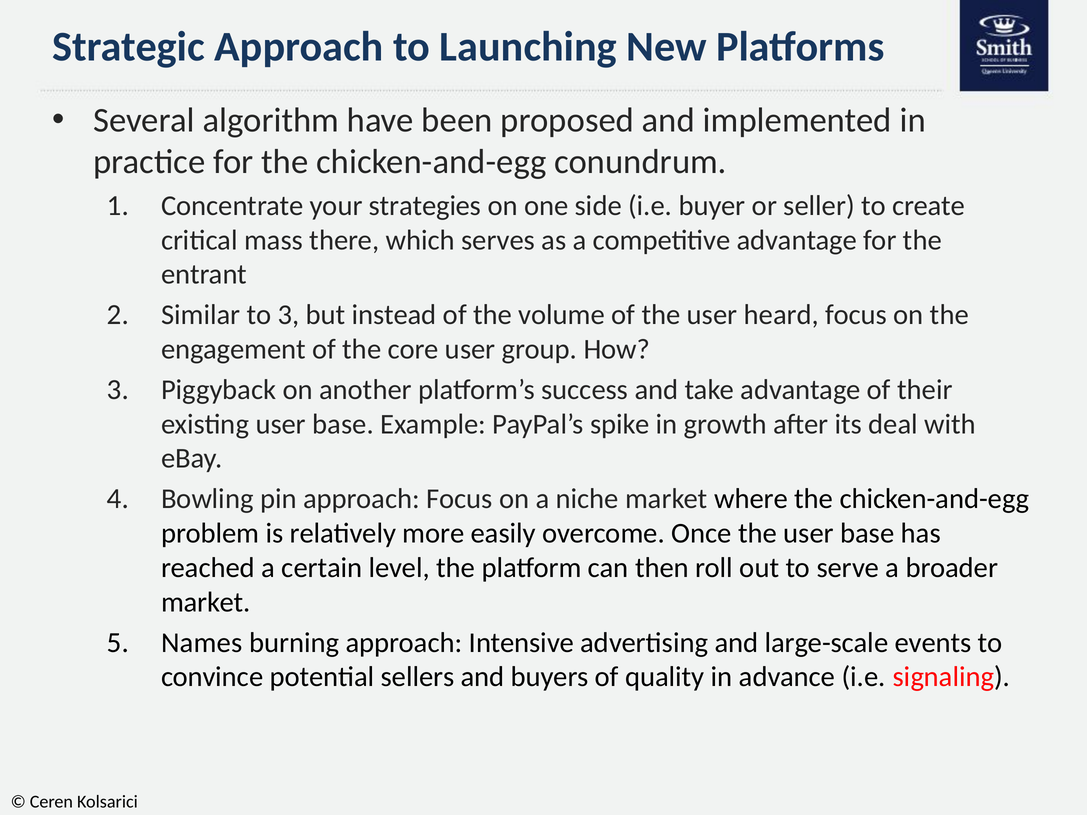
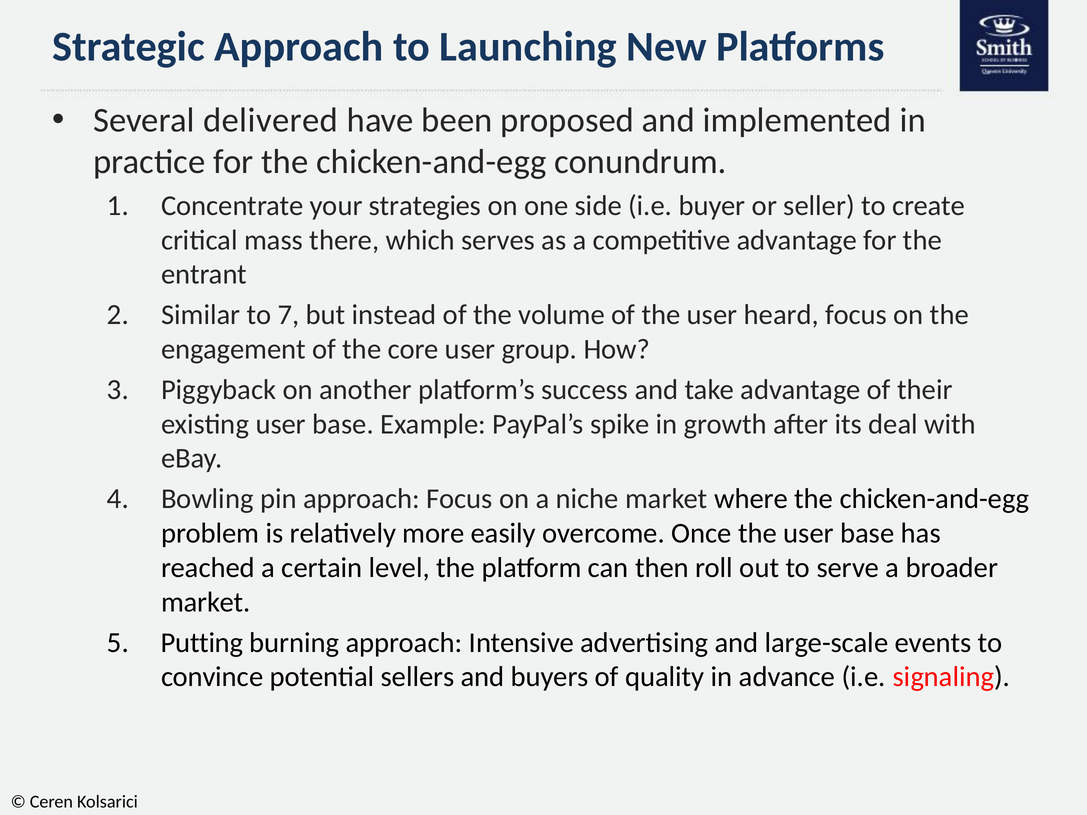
algorithm: algorithm -> delivered
to 3: 3 -> 7
Names: Names -> Putting
